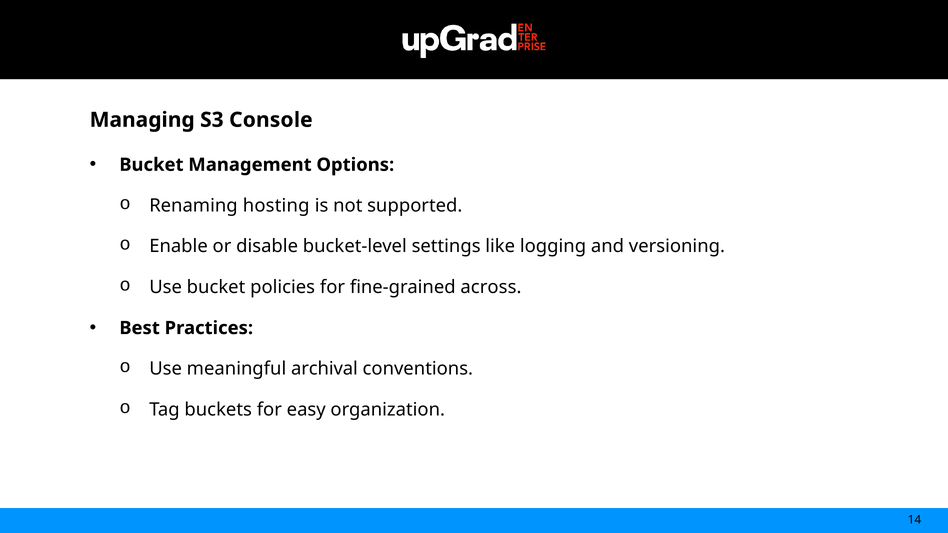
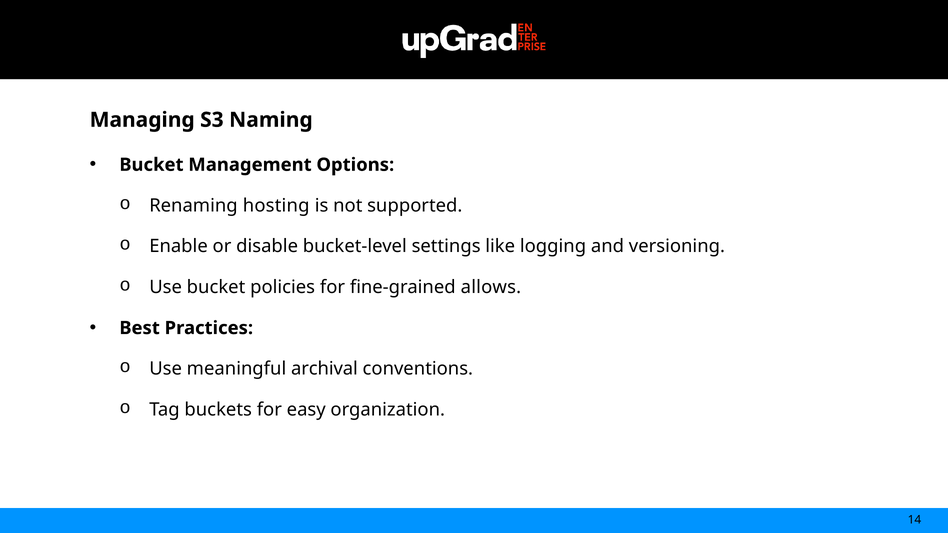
Console: Console -> Naming
across: across -> allows
